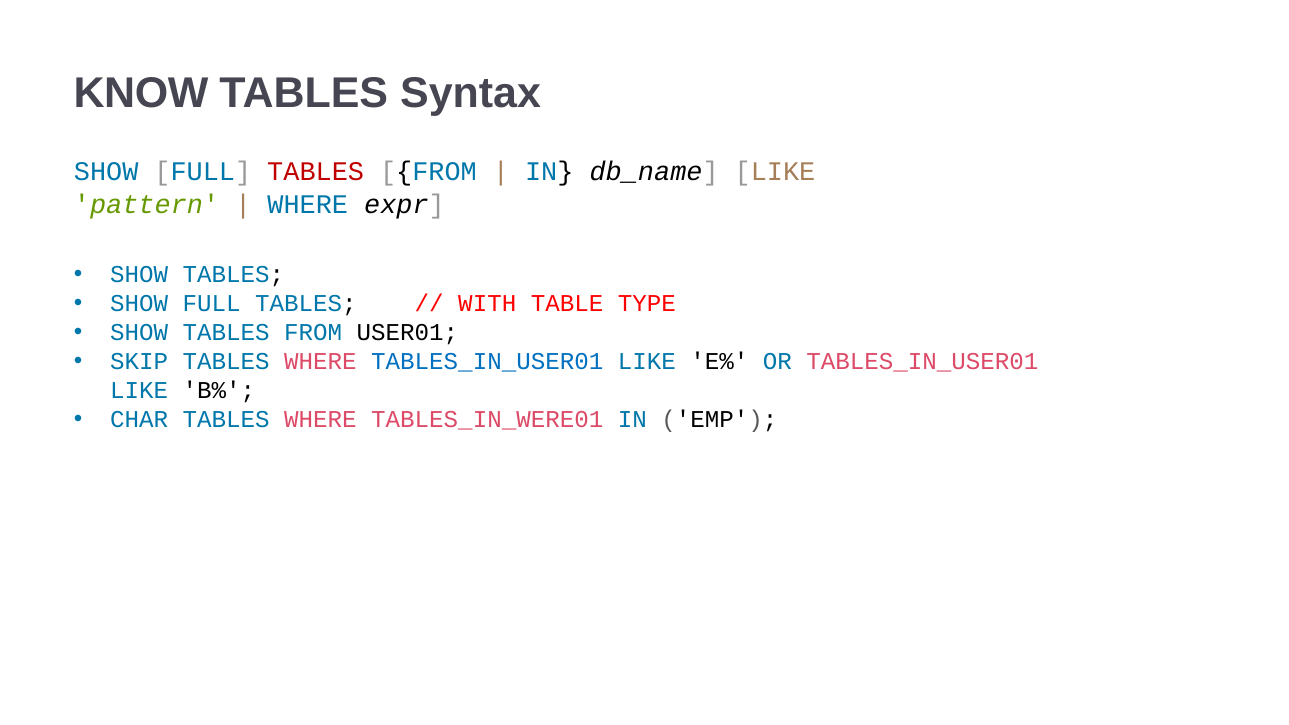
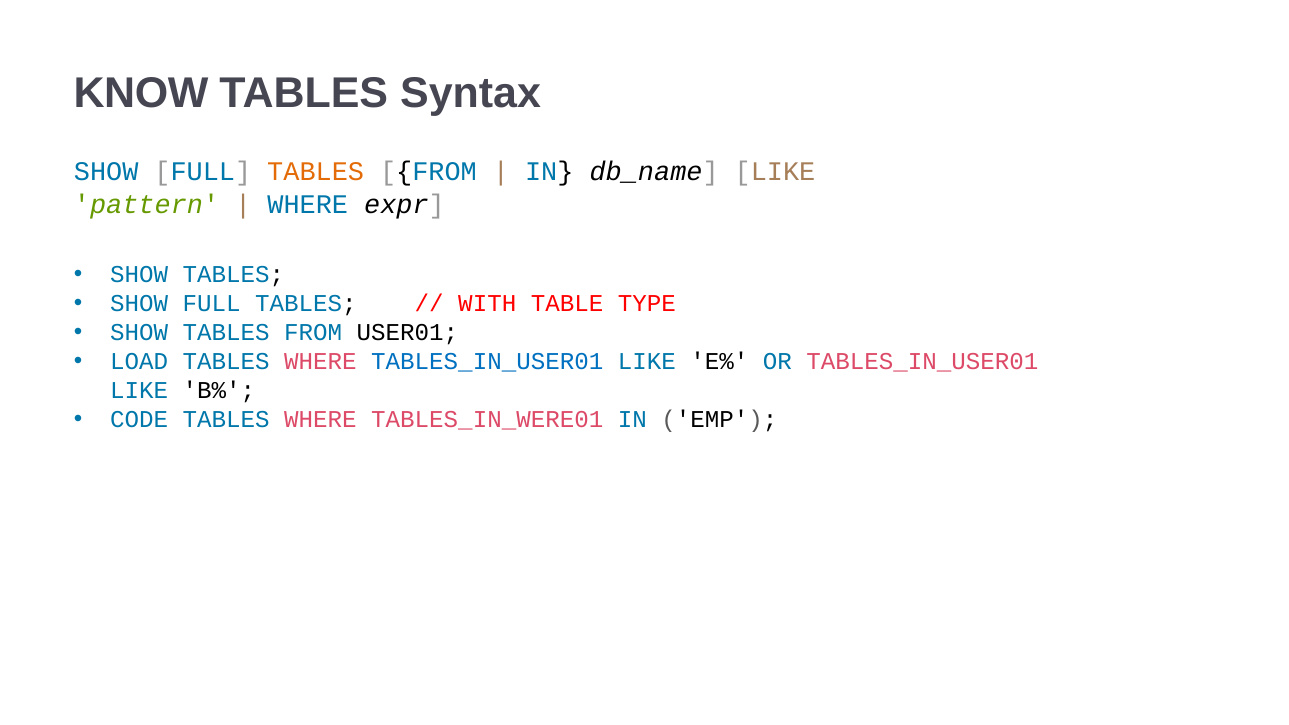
TABLES at (316, 172) colour: red -> orange
SKIP: SKIP -> LOAD
CHAR: CHAR -> CODE
